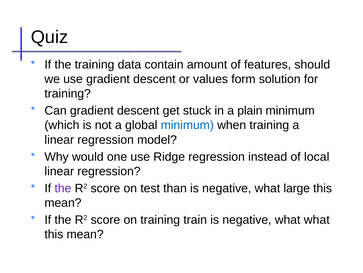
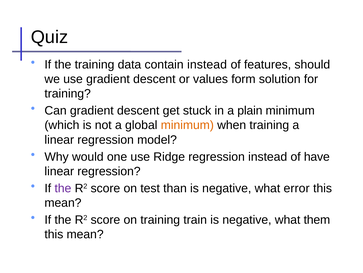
contain amount: amount -> instead
minimum at (187, 125) colour: blue -> orange
local: local -> have
large: large -> error
what what: what -> them
